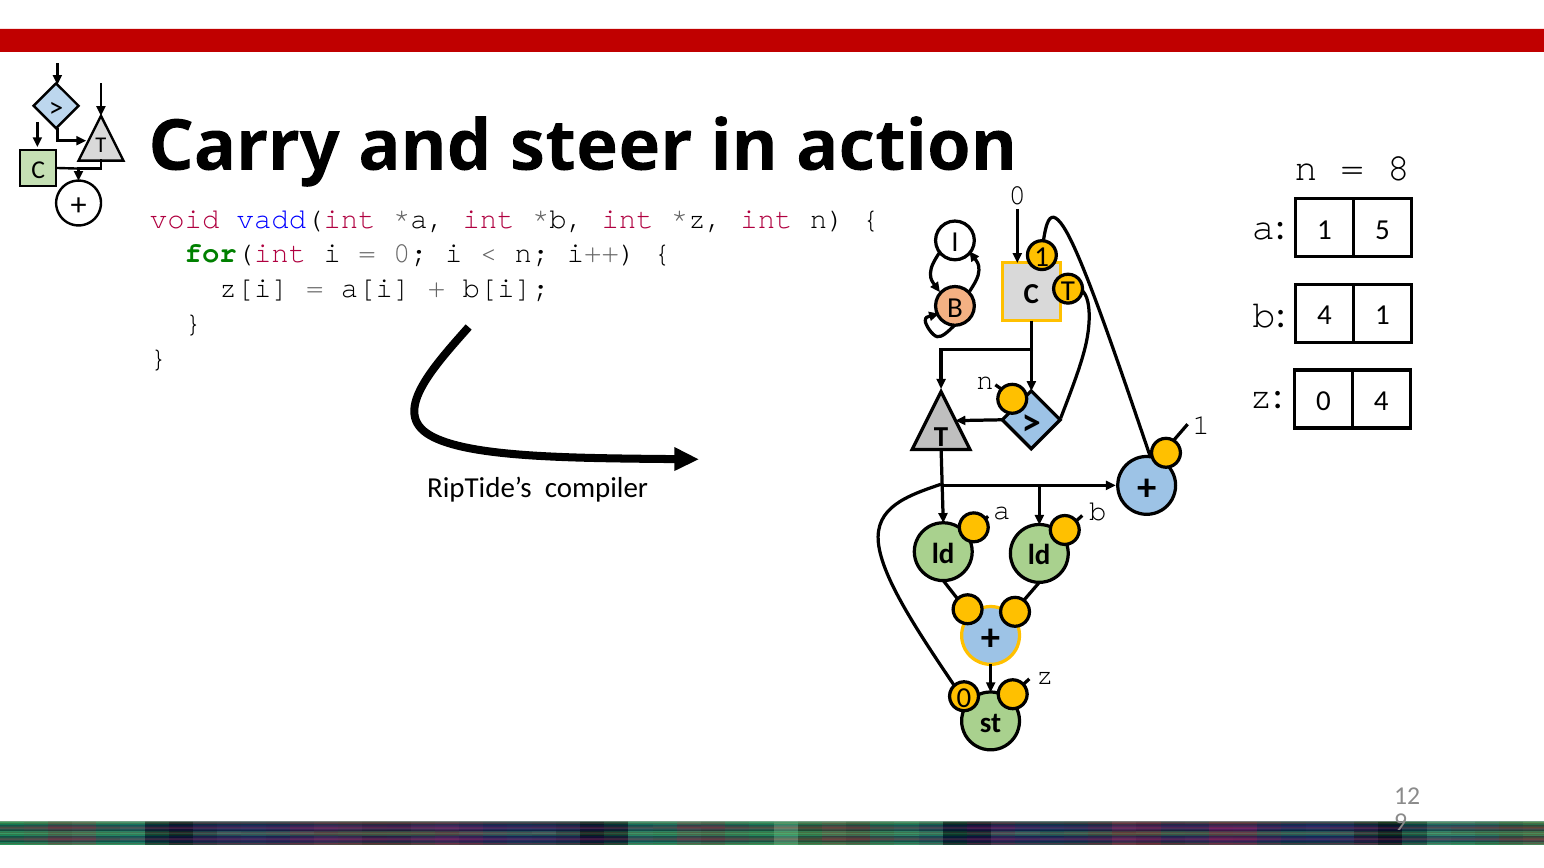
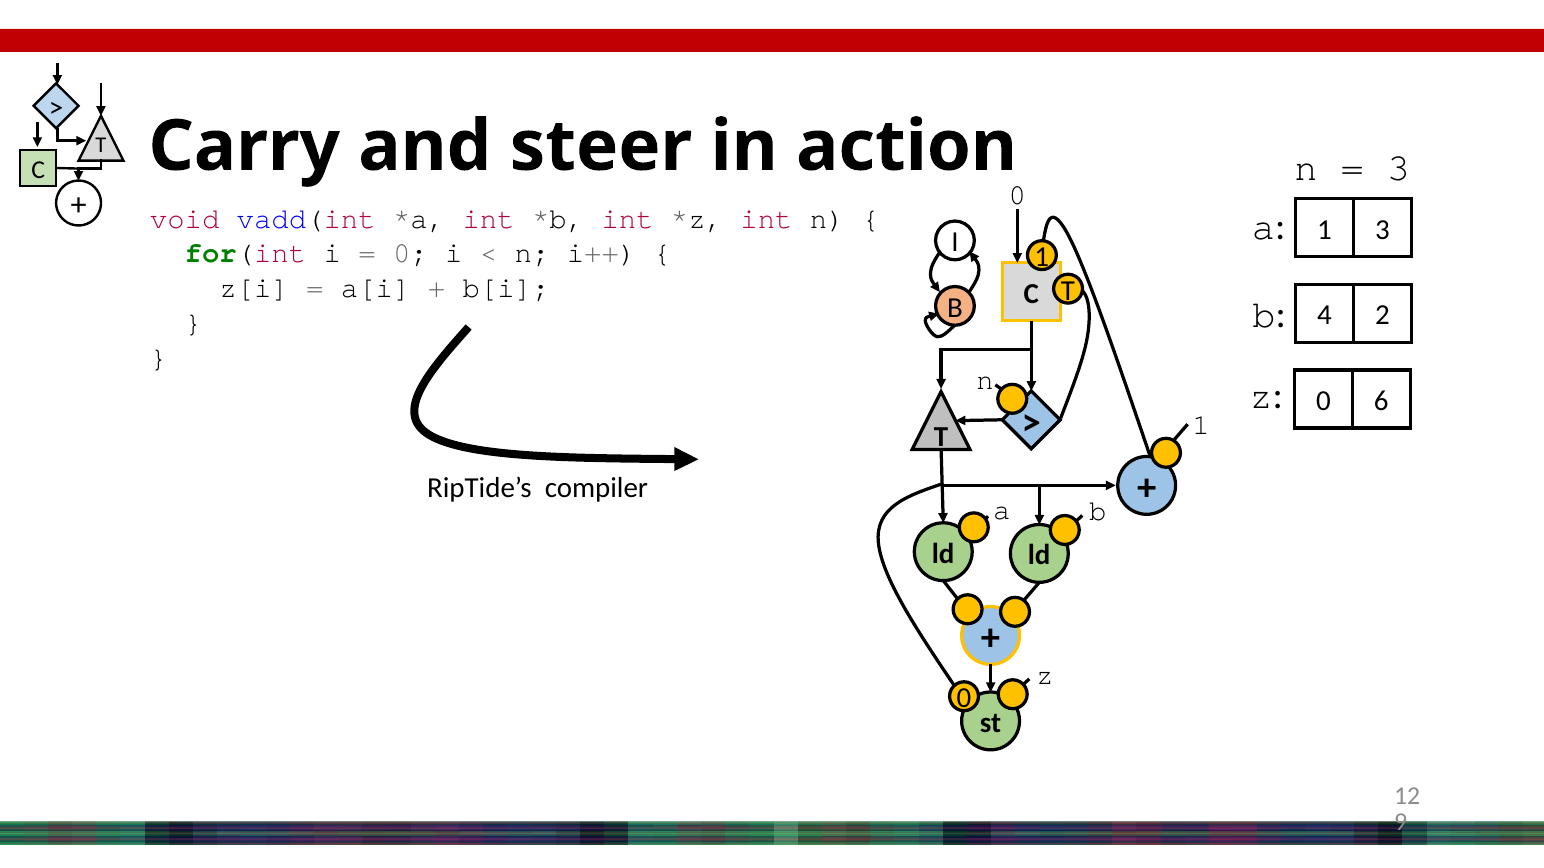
8 at (1399, 167): 8 -> 3
1 5: 5 -> 3
4 1: 1 -> 2
0 4: 4 -> 6
